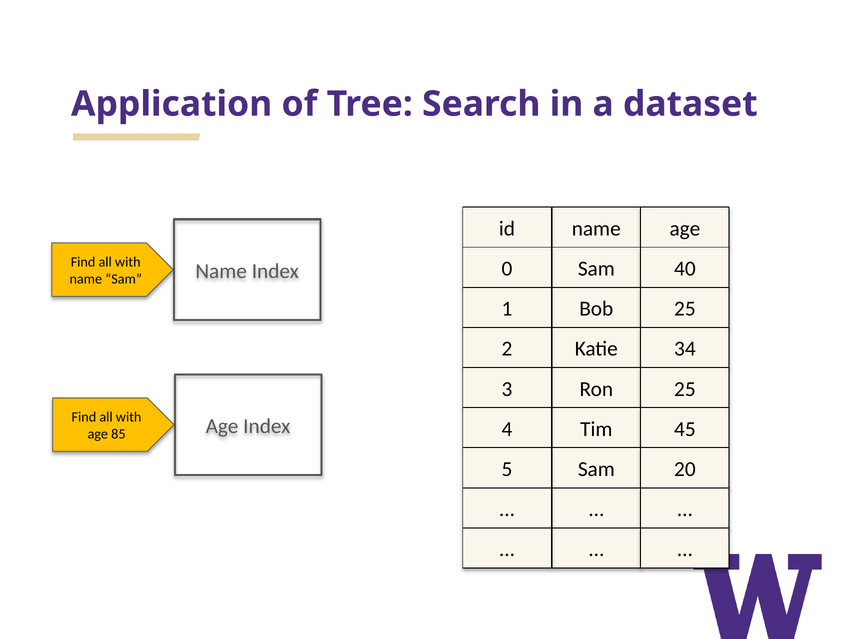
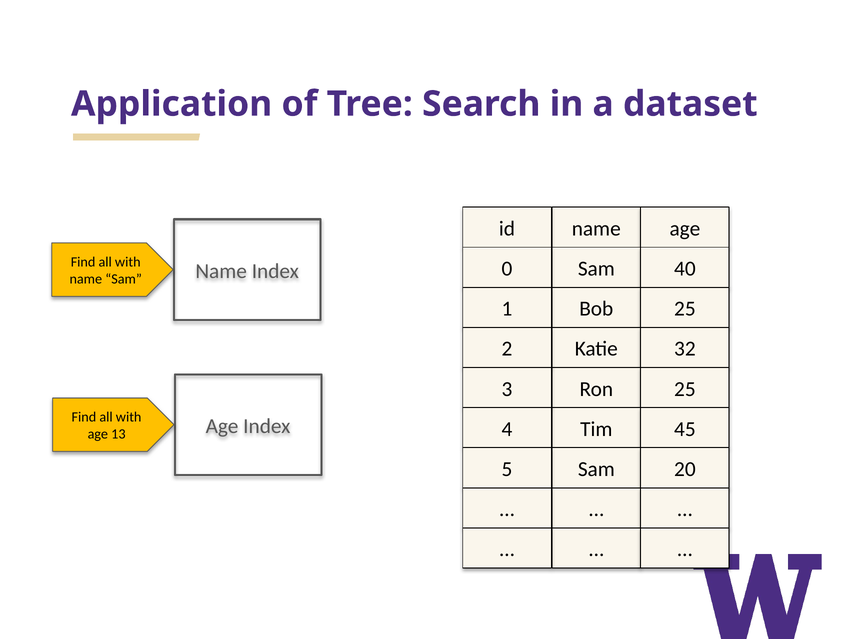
34: 34 -> 32
85: 85 -> 13
